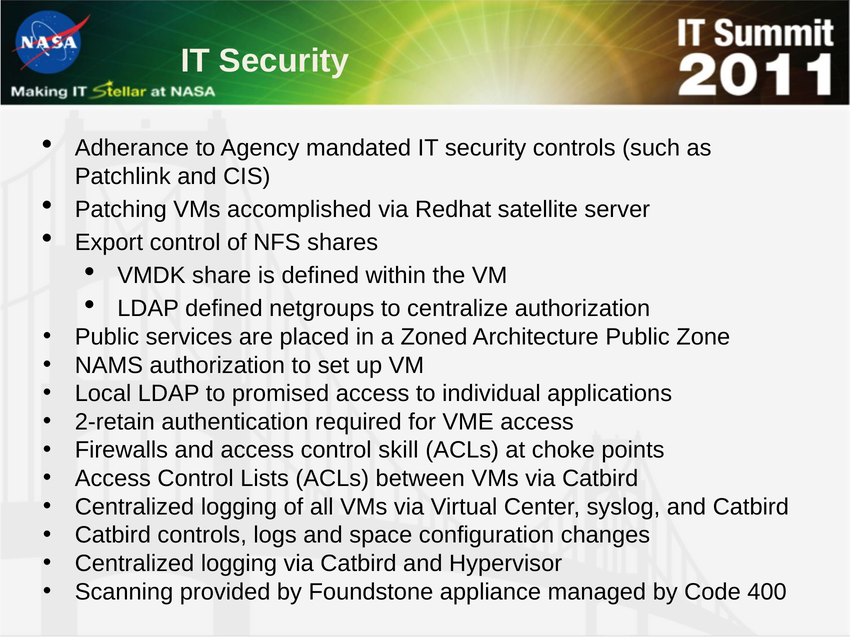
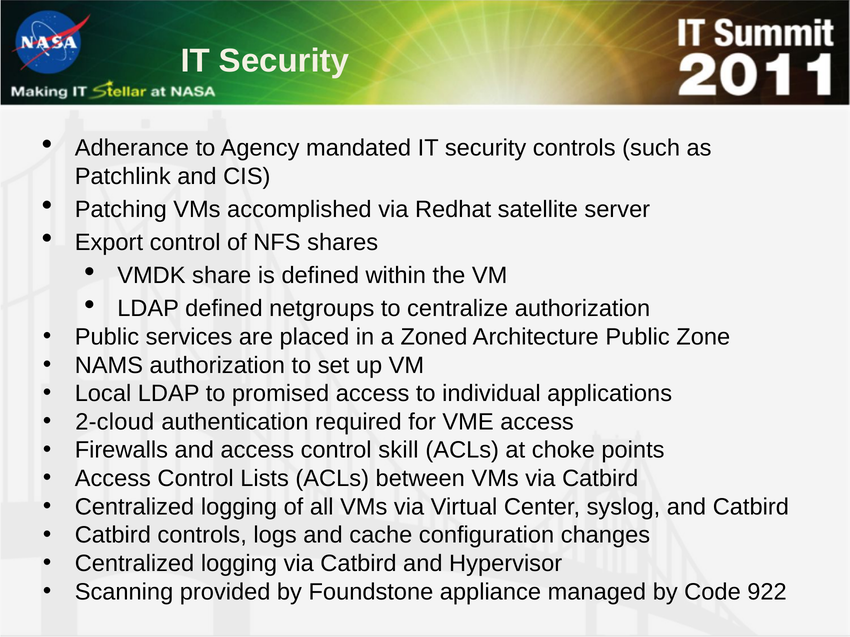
2-retain: 2-retain -> 2-cloud
space: space -> cache
400: 400 -> 922
